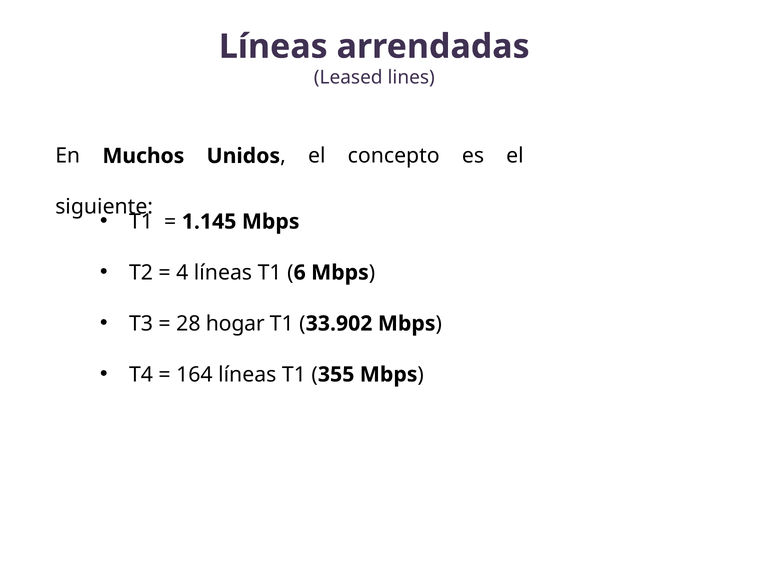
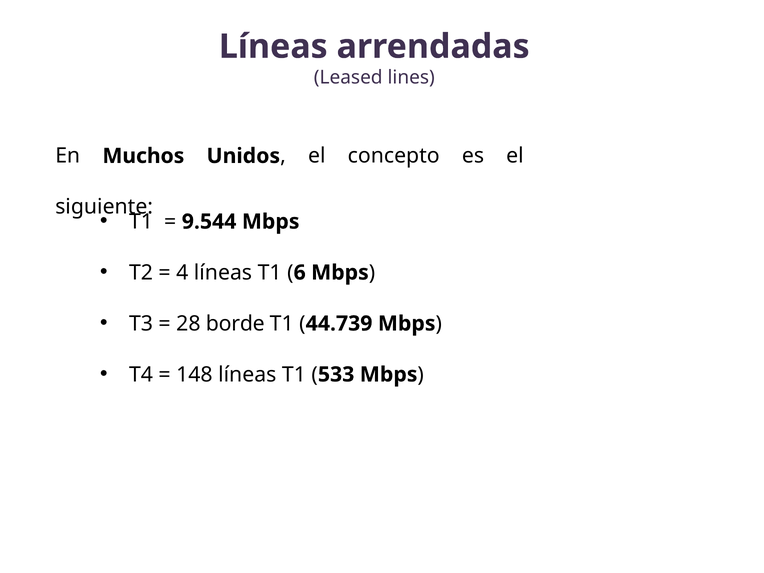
1.145: 1.145 -> 9.544
hogar: hogar -> borde
33.902: 33.902 -> 44.739
164: 164 -> 148
355: 355 -> 533
